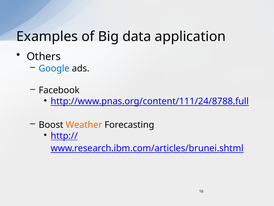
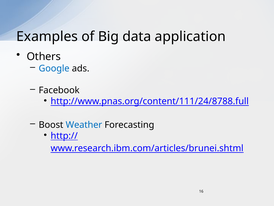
Weather colour: orange -> blue
